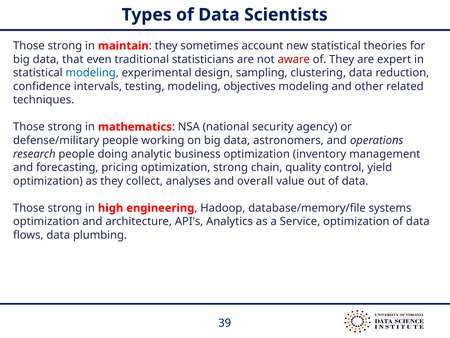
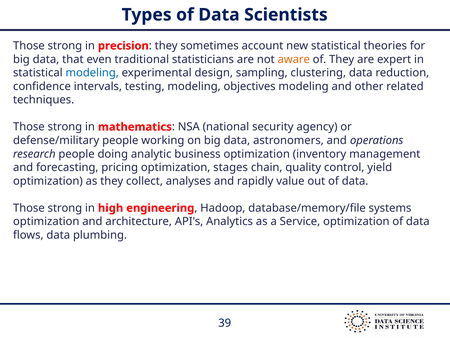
maintain: maintain -> precision
aware colour: red -> orange
optimization strong: strong -> stages
overall: overall -> rapidly
